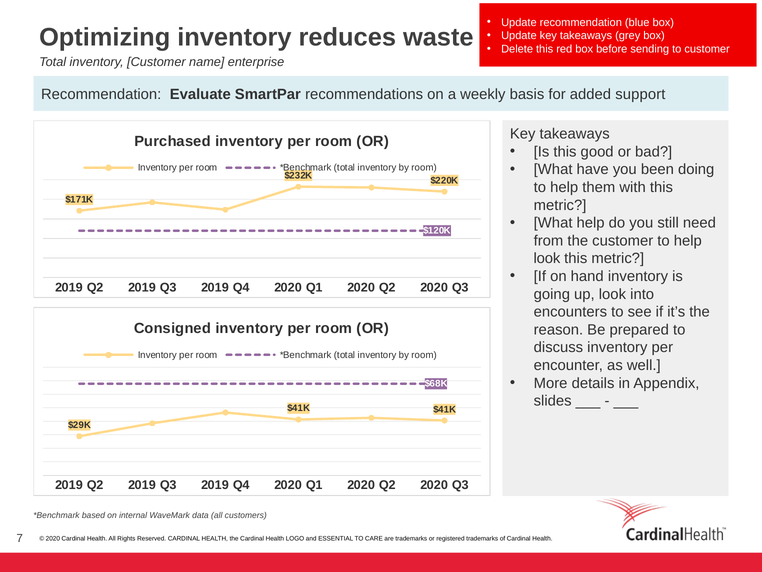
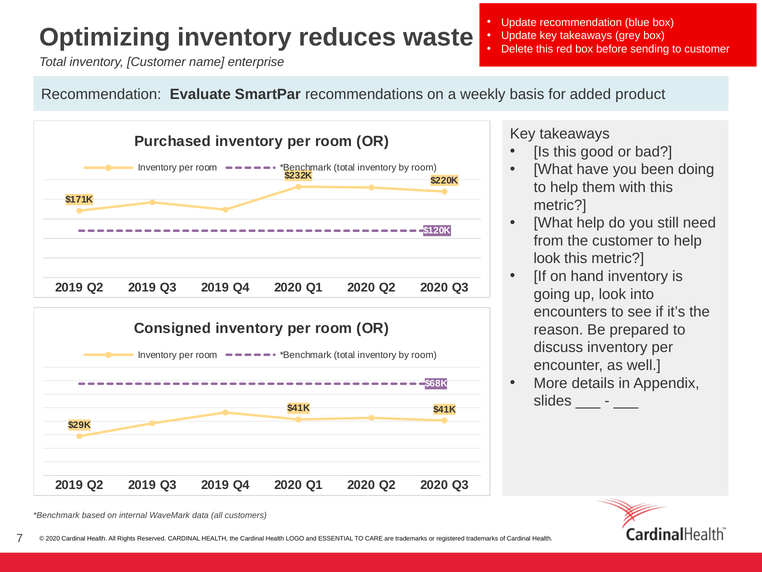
support: support -> product
